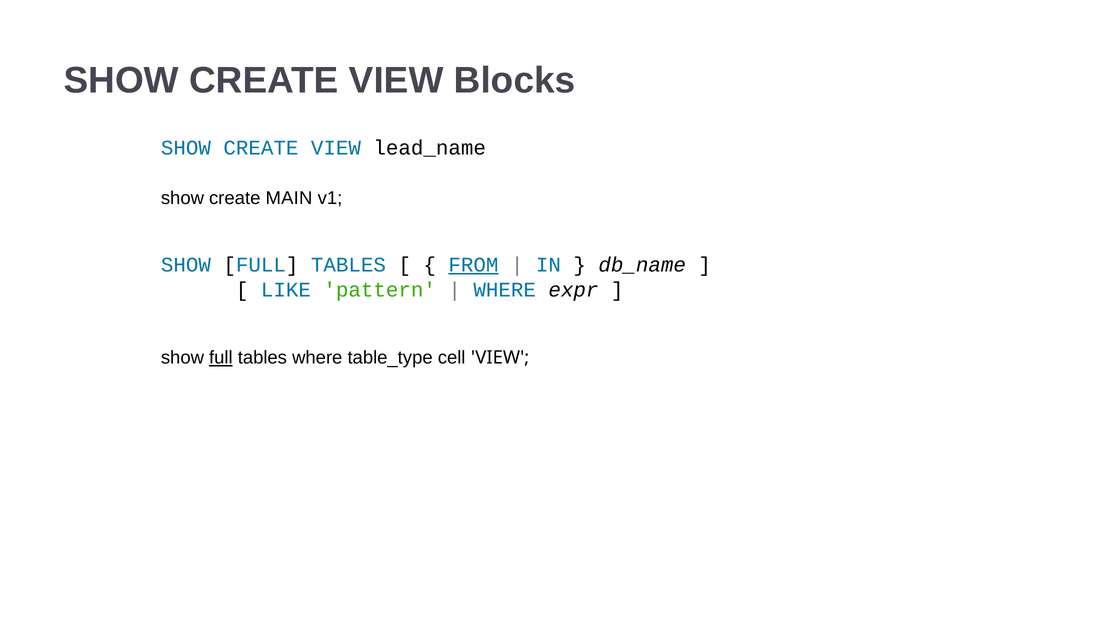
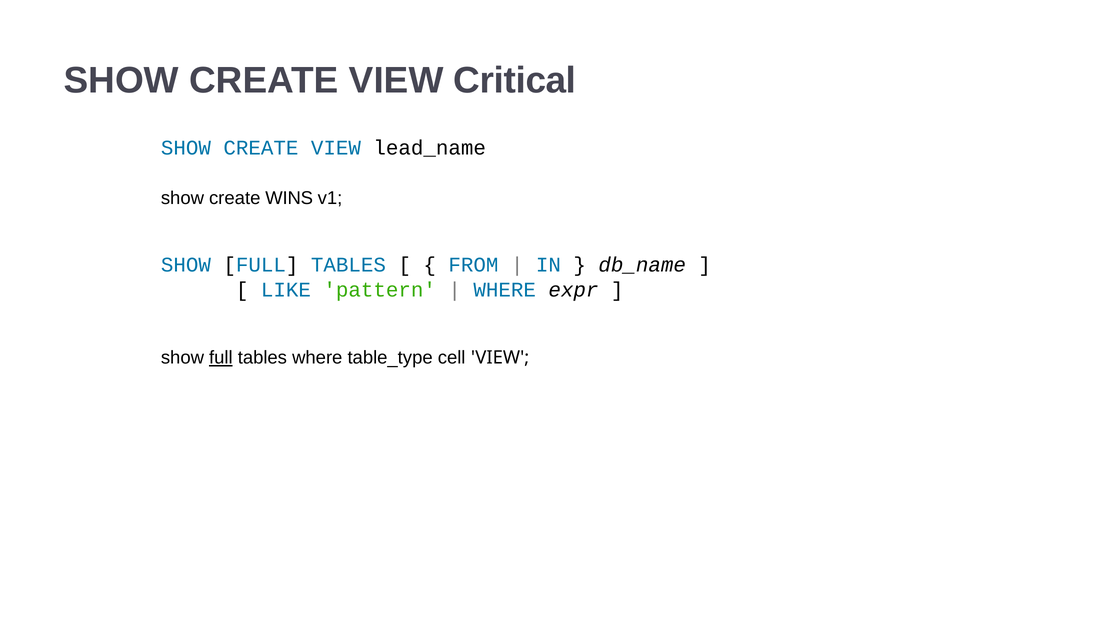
Blocks: Blocks -> Critical
MAIN: MAIN -> WINS
FROM underline: present -> none
